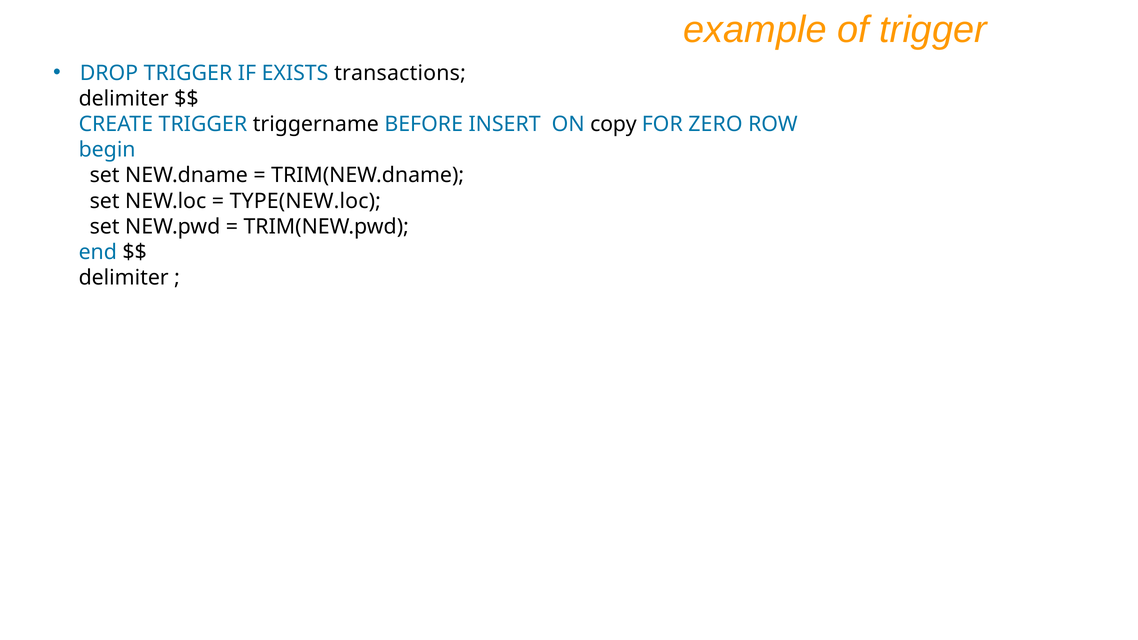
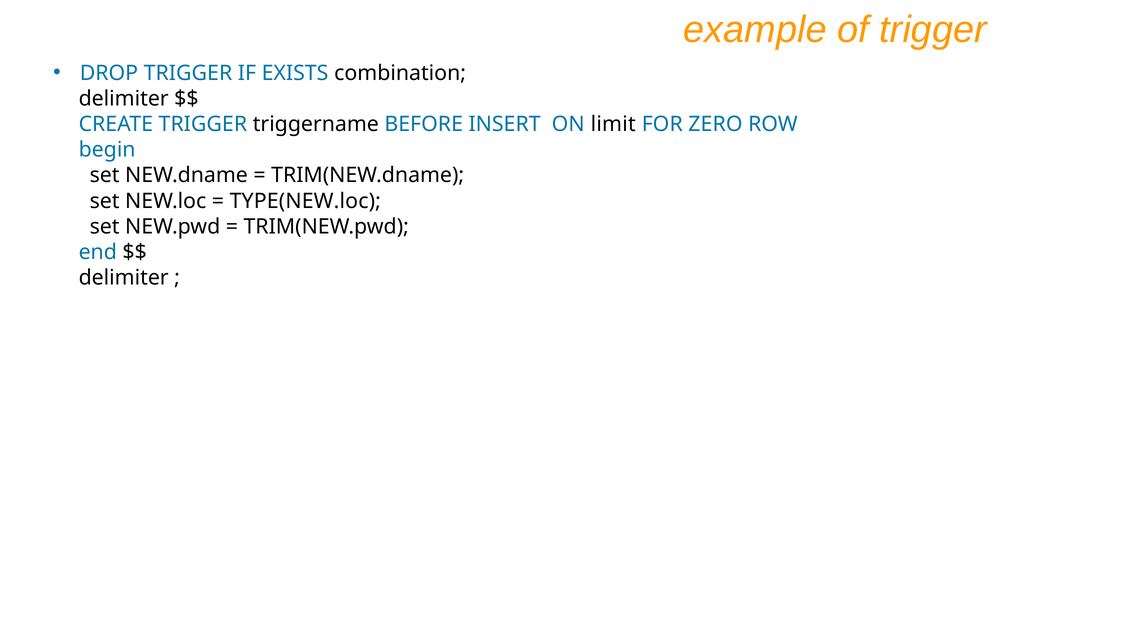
transactions: transactions -> combination
copy: copy -> limit
